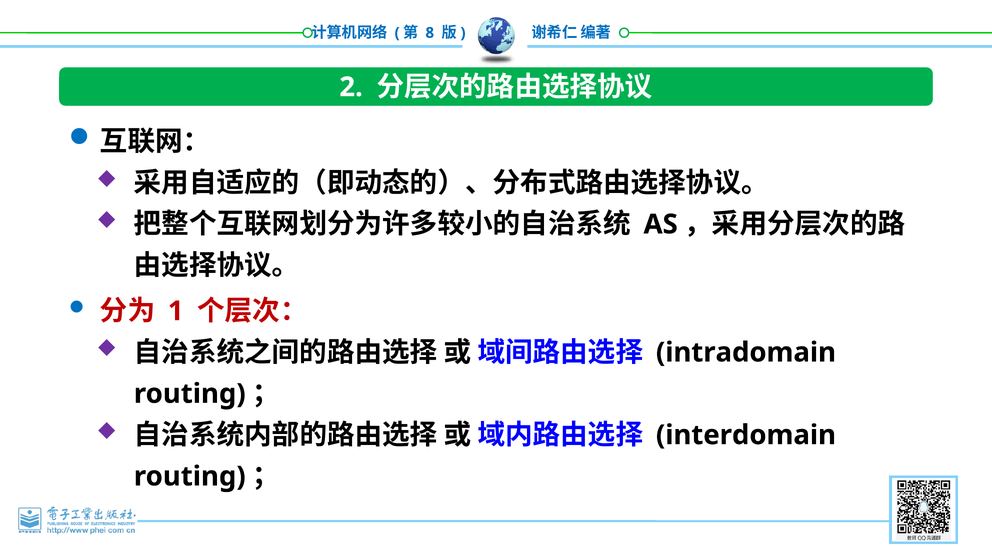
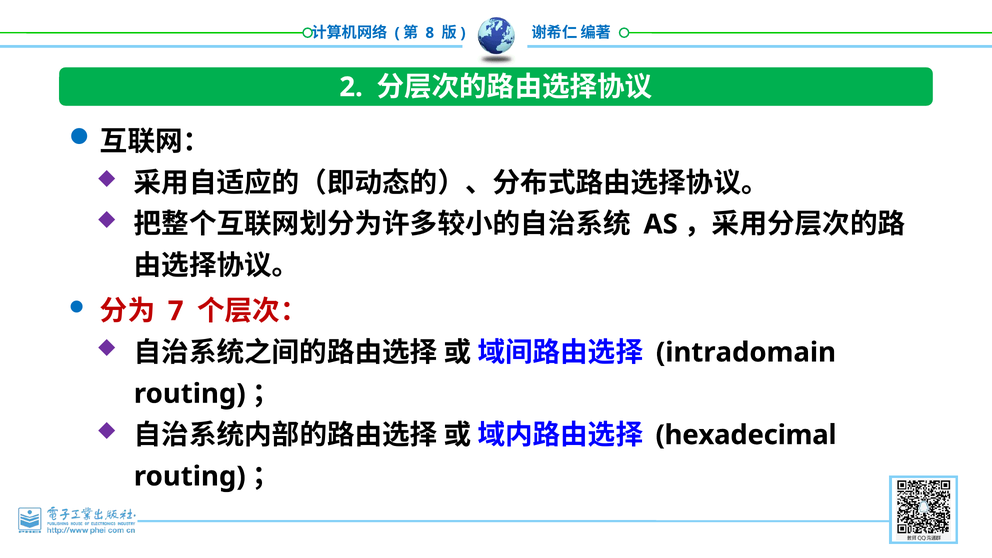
1: 1 -> 7
interdomain: interdomain -> hexadecimal
